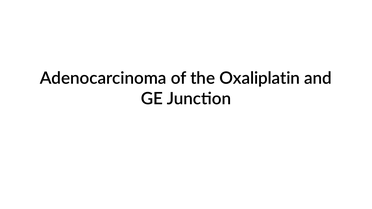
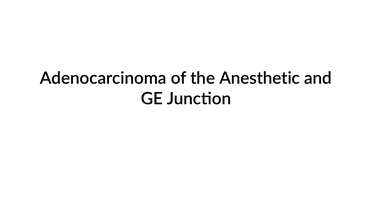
Oxaliplatin: Oxaliplatin -> Anesthetic
